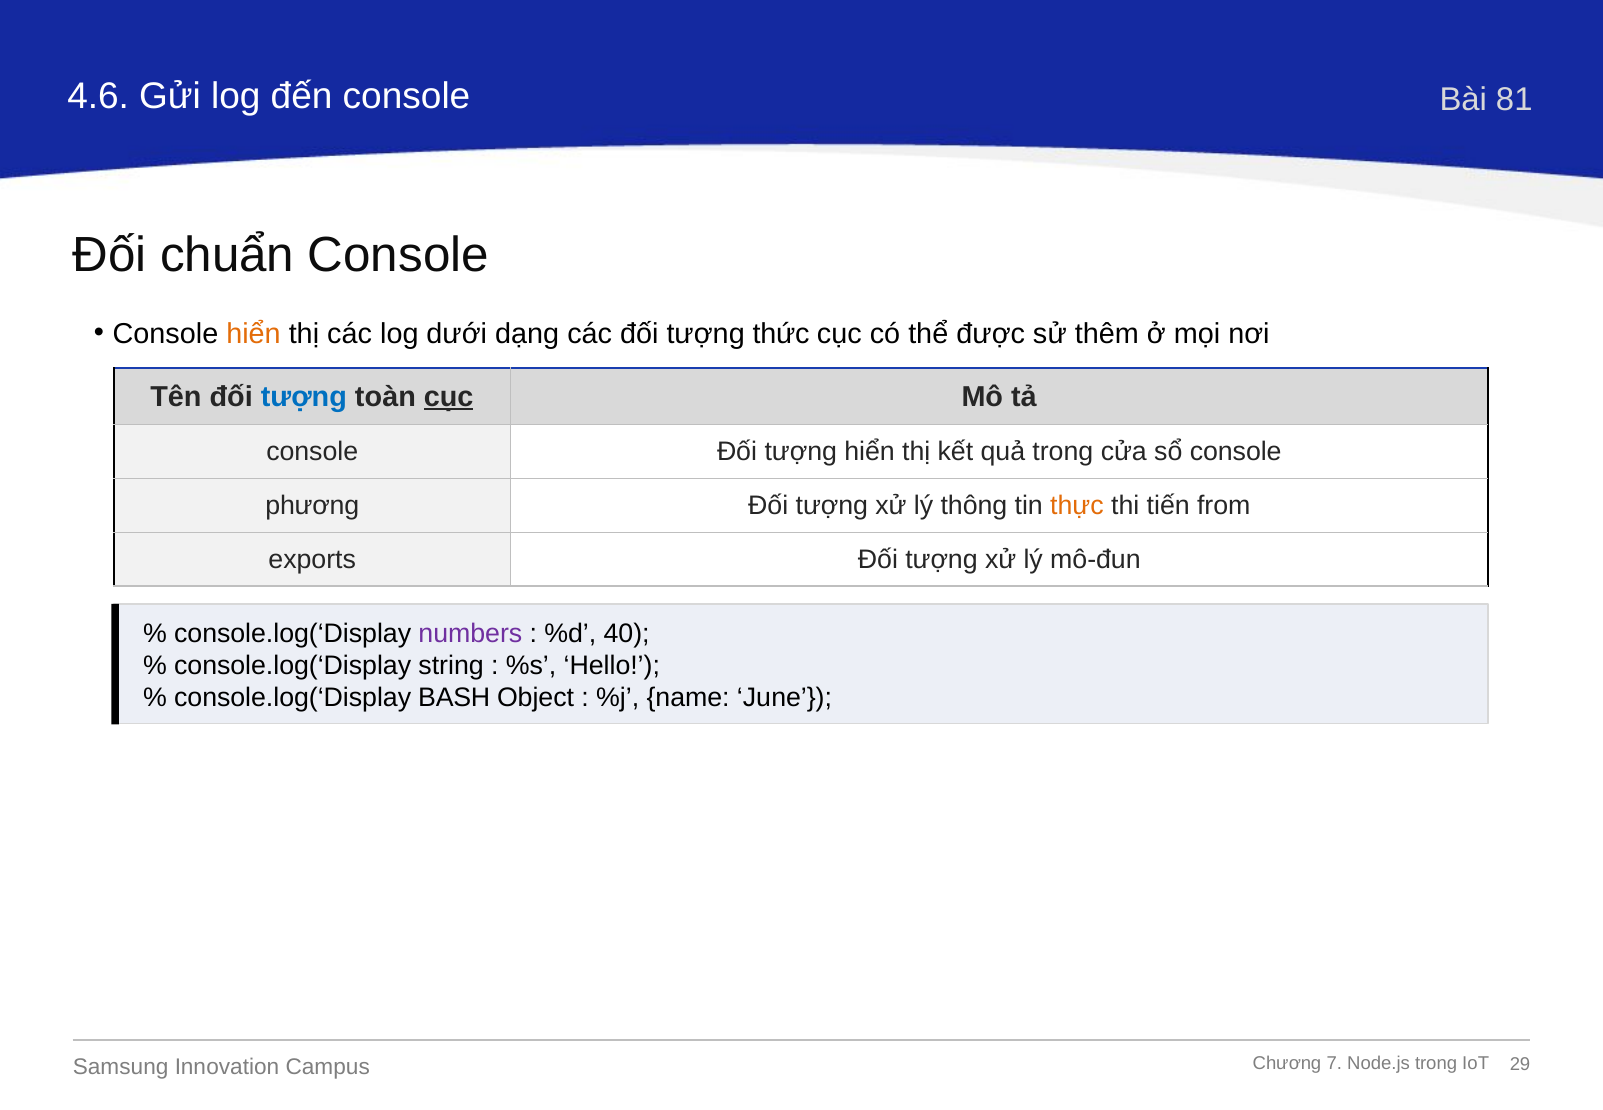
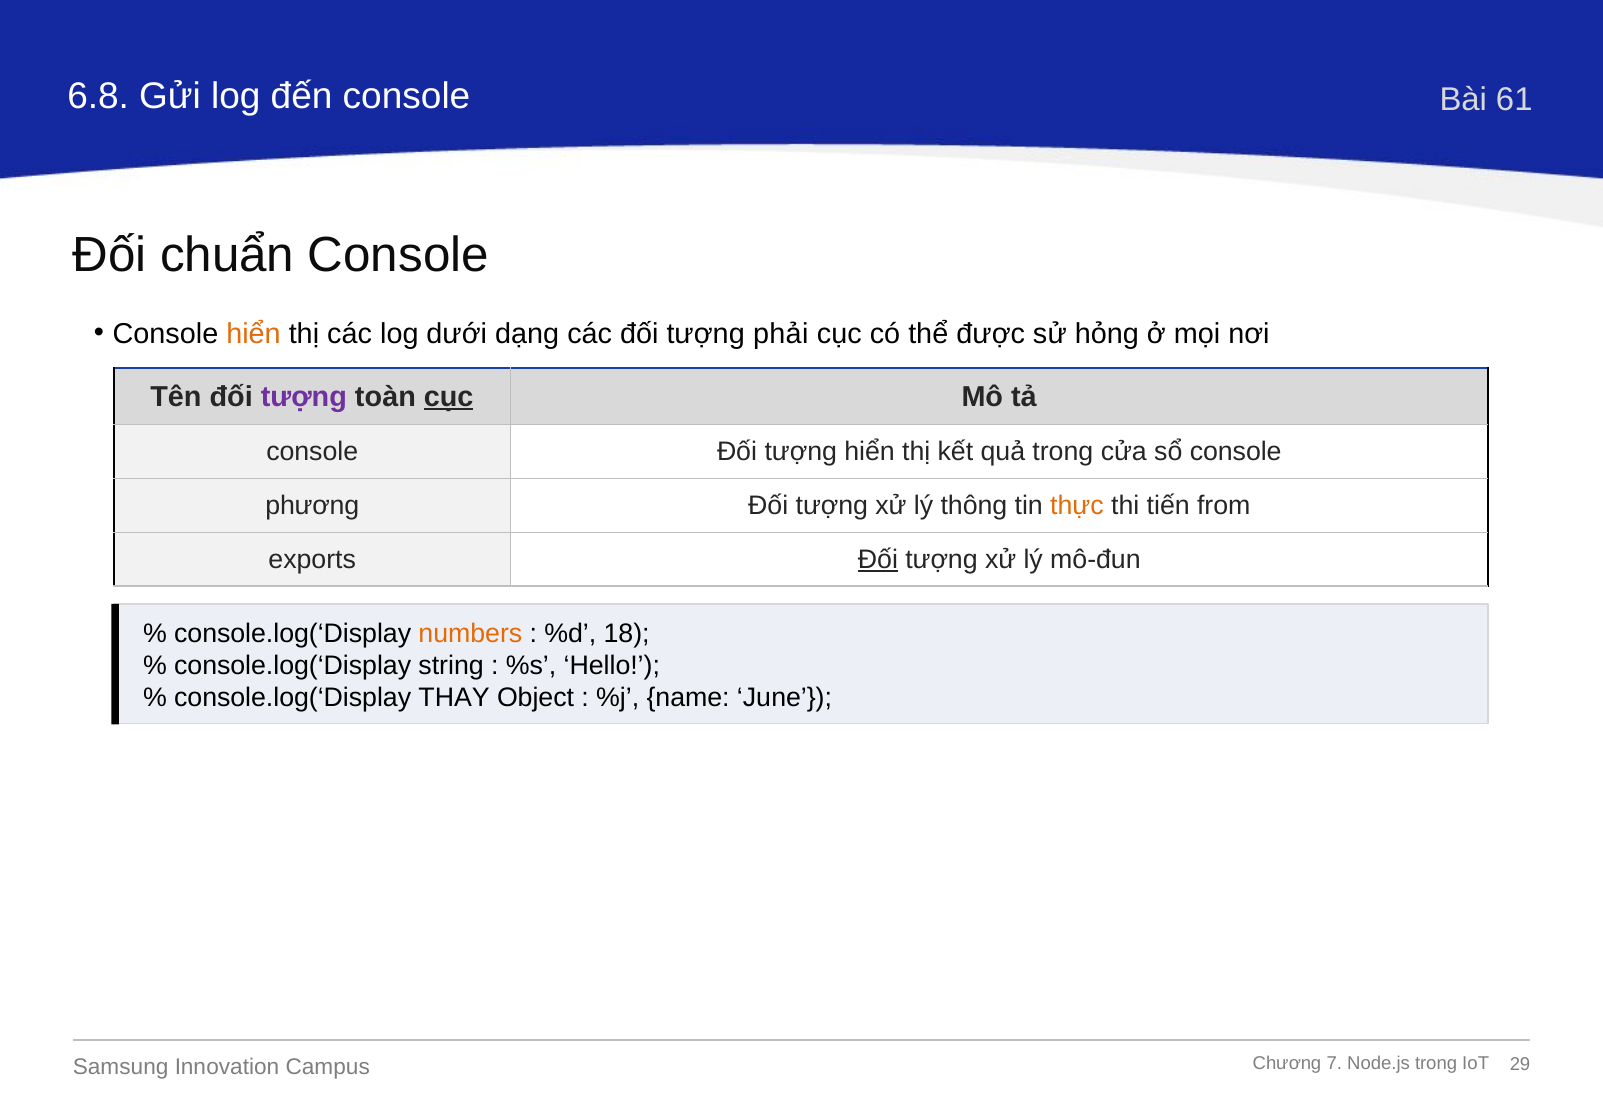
4.6: 4.6 -> 6.8
81: 81 -> 61
thức: thức -> phải
thêm: thêm -> hỏng
tượng at (304, 397) colour: blue -> purple
Đối at (878, 560) underline: none -> present
numbers colour: purple -> orange
40: 40 -> 18
BASH: BASH -> THAY
